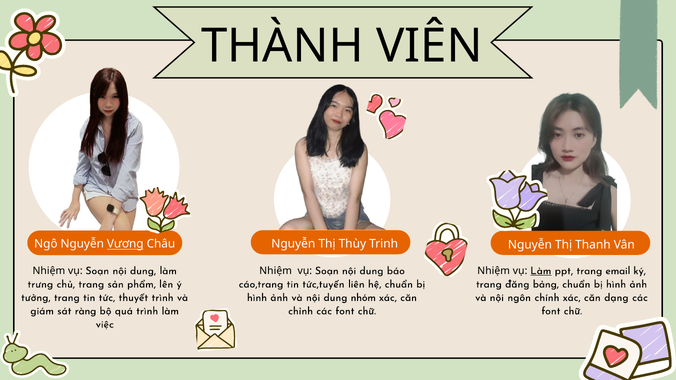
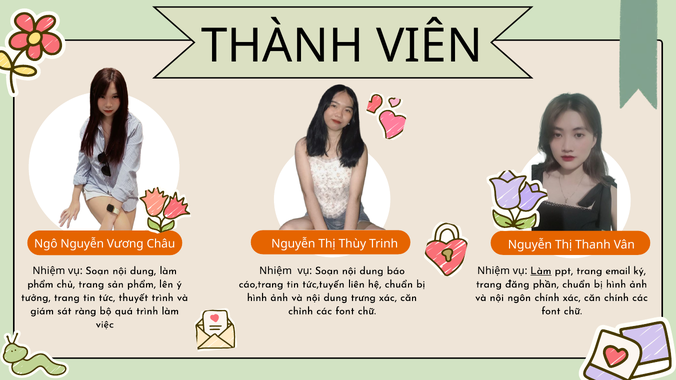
Vương underline: present -> none
trưng at (40, 284): trưng -> phẩm
bảng: bảng -> phần
nhóm: nhóm -> trưng
căn dạng: dạng -> chính
